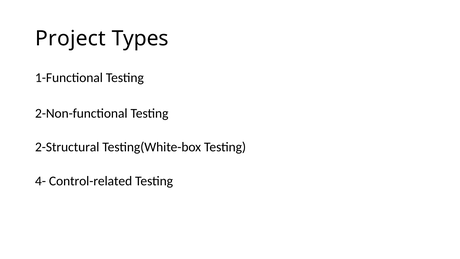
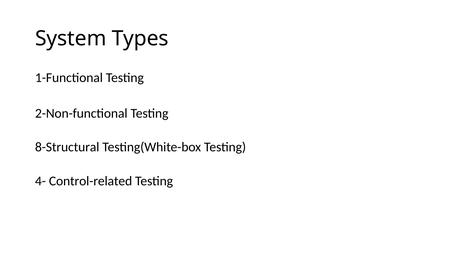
Project: Project -> System
2-Structural: 2-Structural -> 8-Structural
